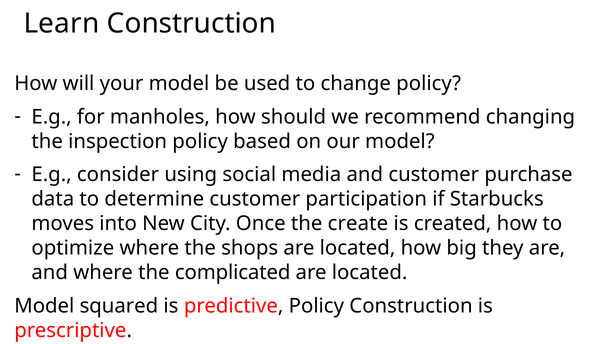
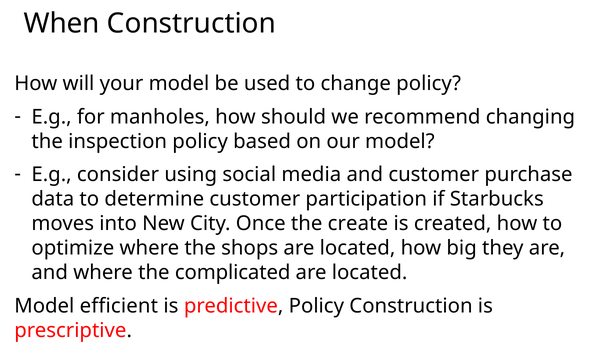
Learn: Learn -> When
squared: squared -> efficient
